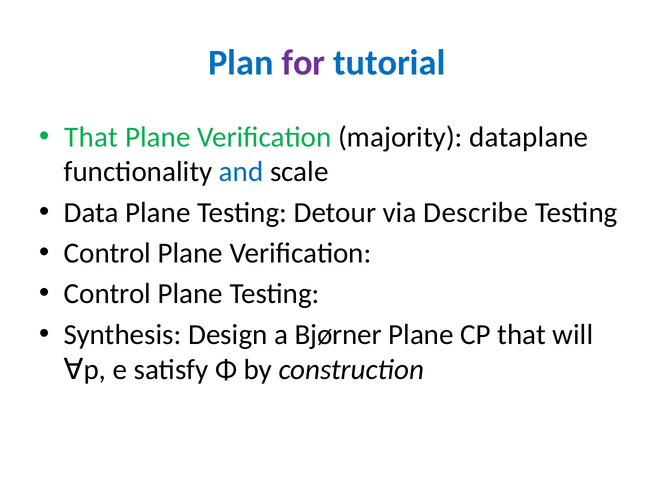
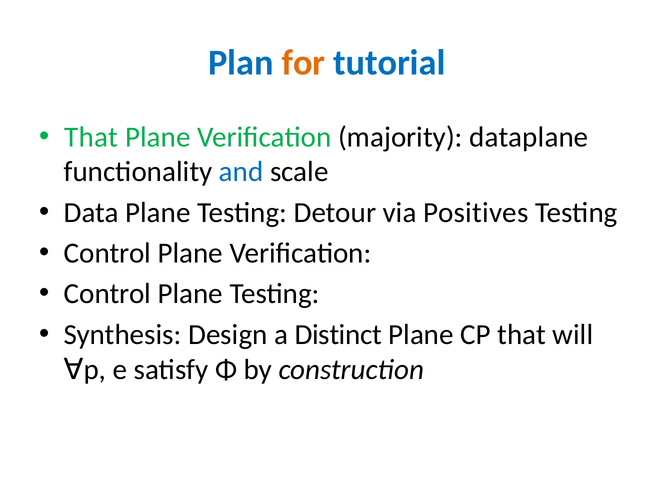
for colour: purple -> orange
Describe: Describe -> Positives
Bjørner: Bjørner -> Distinct
